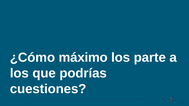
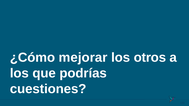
máximo: máximo -> mejorar
parte: parte -> otros
